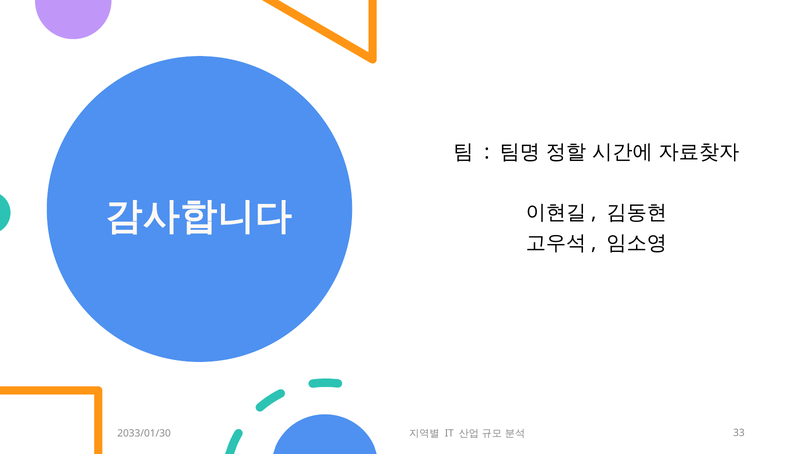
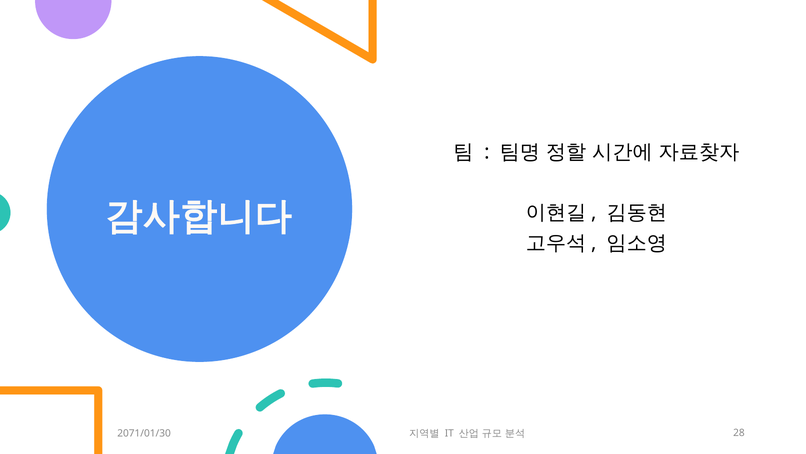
2033/01/30: 2033/01/30 -> 2071/01/30
33: 33 -> 28
